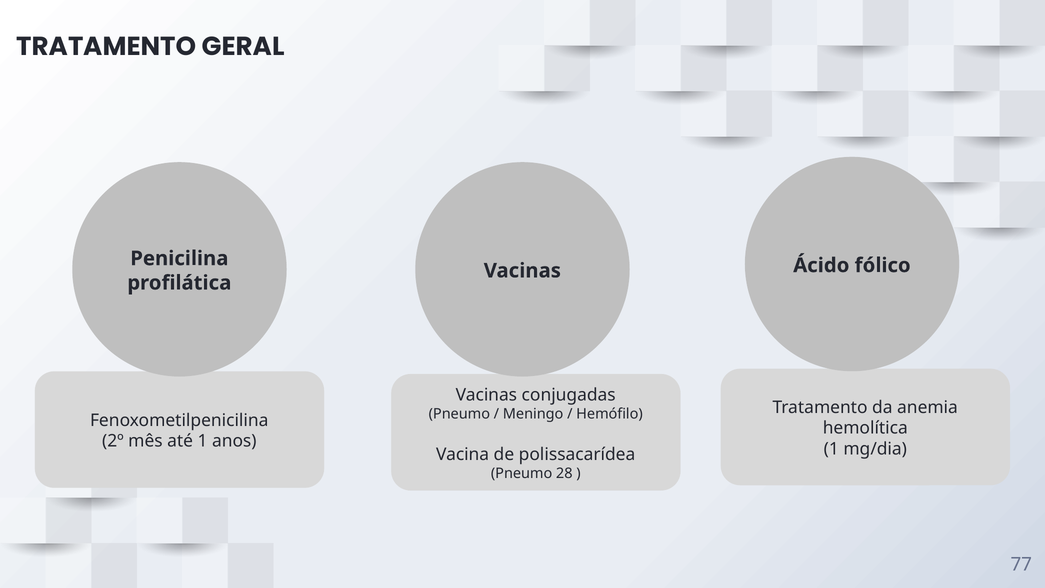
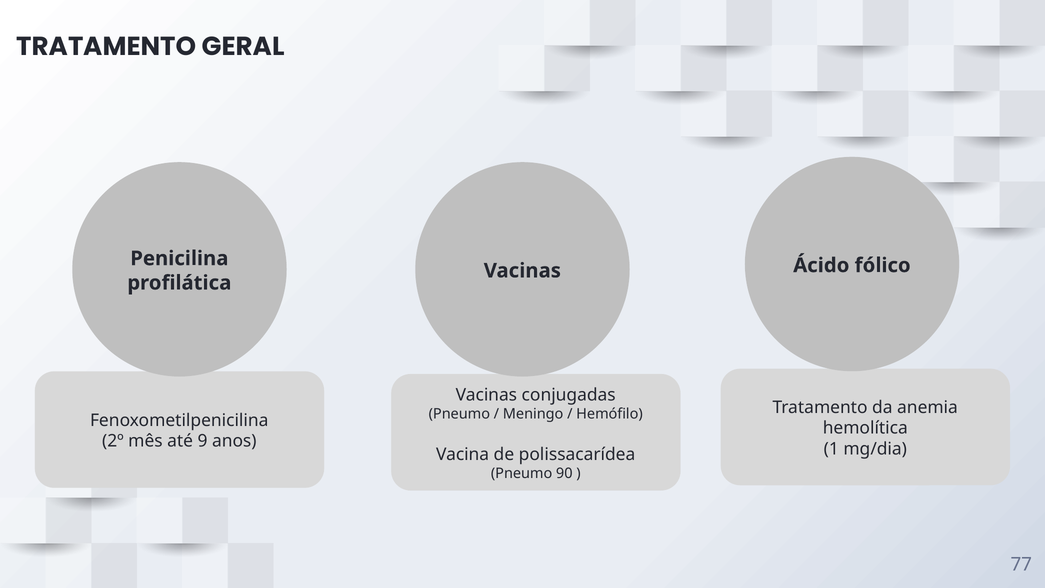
até 1: 1 -> 9
28: 28 -> 90
